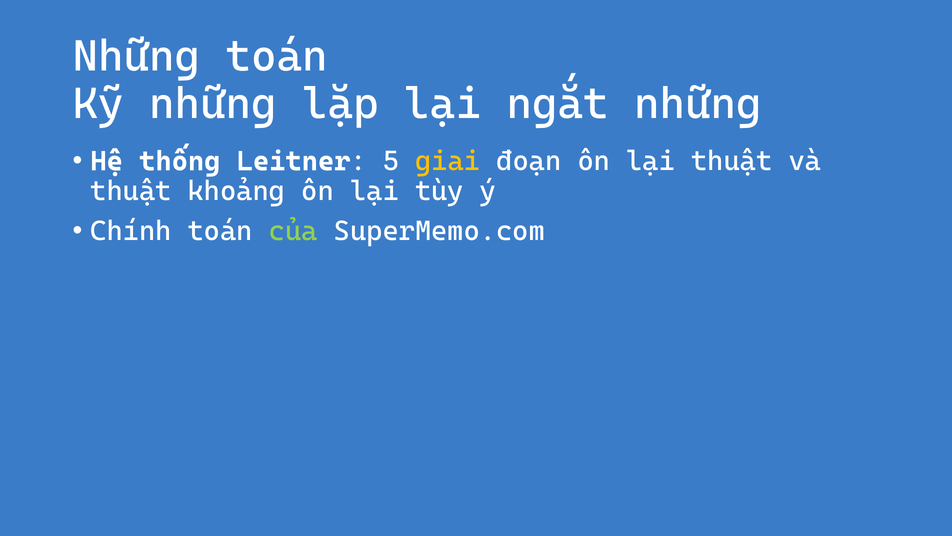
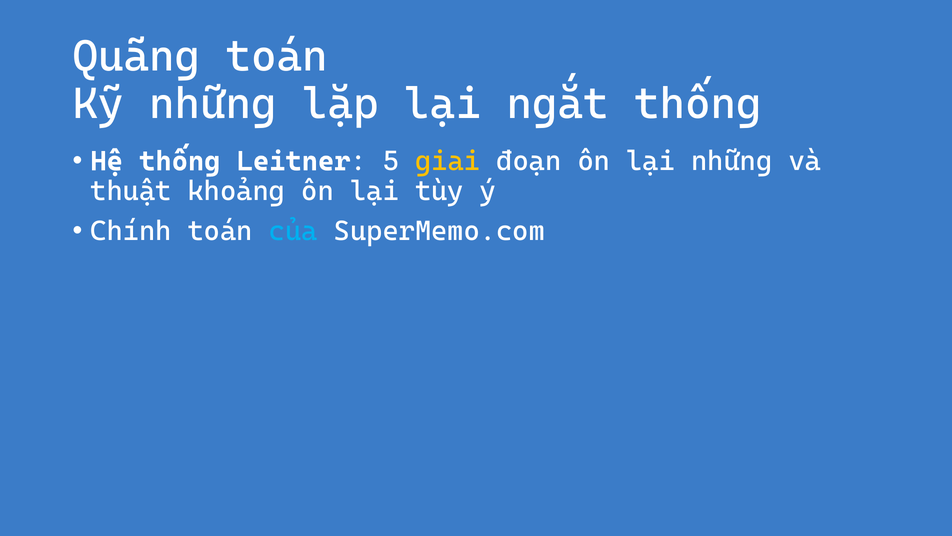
Những at (136, 56): Những -> Quãng
ngắt những: những -> thống
lại thuật: thuật -> những
của colour: light green -> light blue
